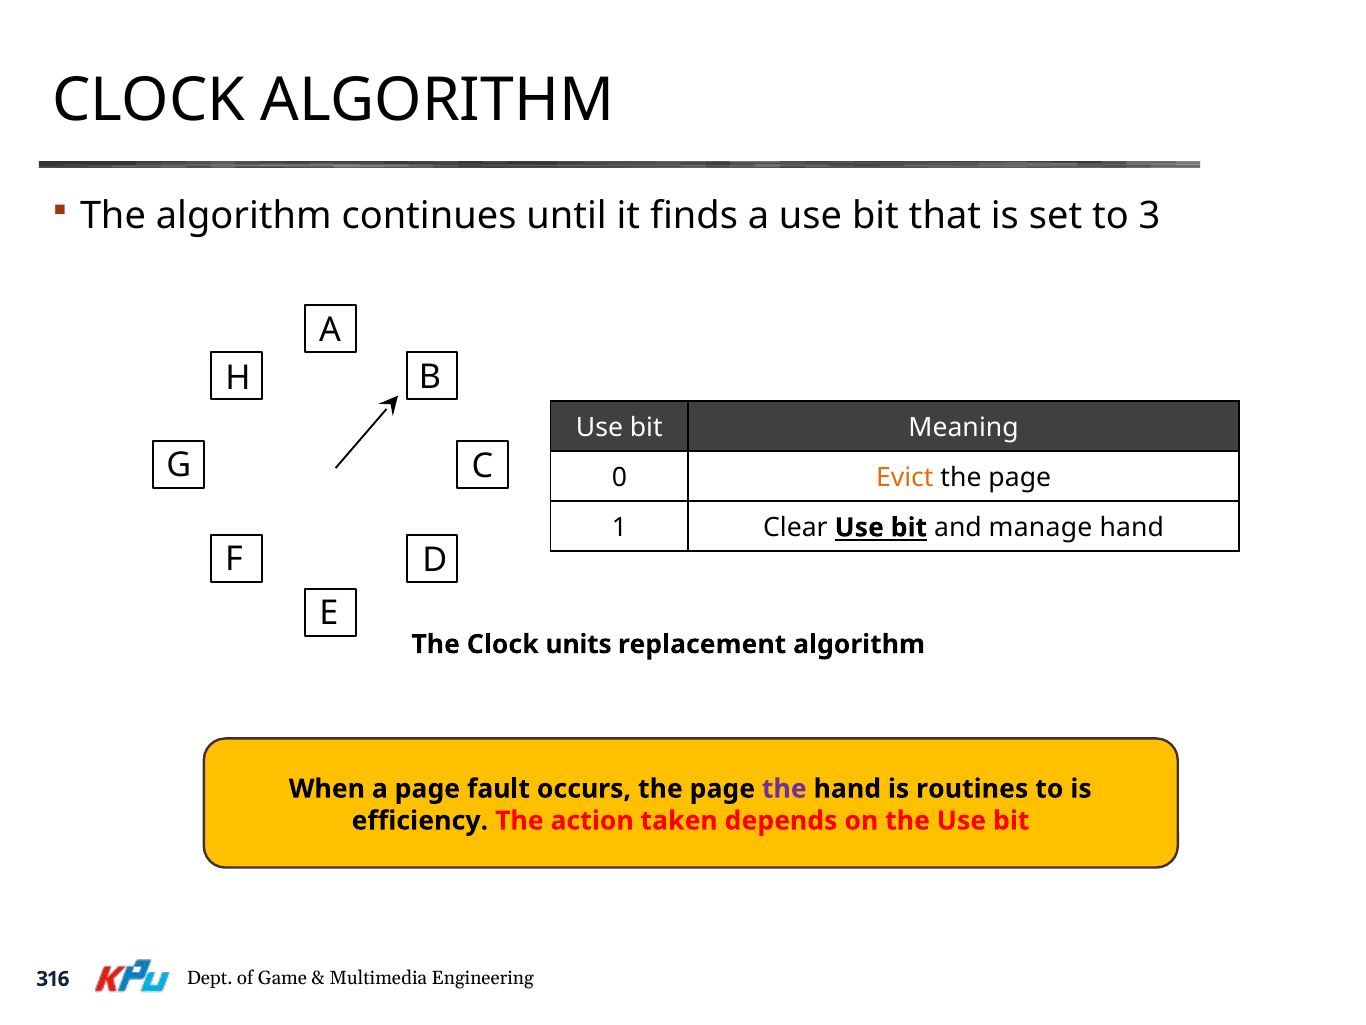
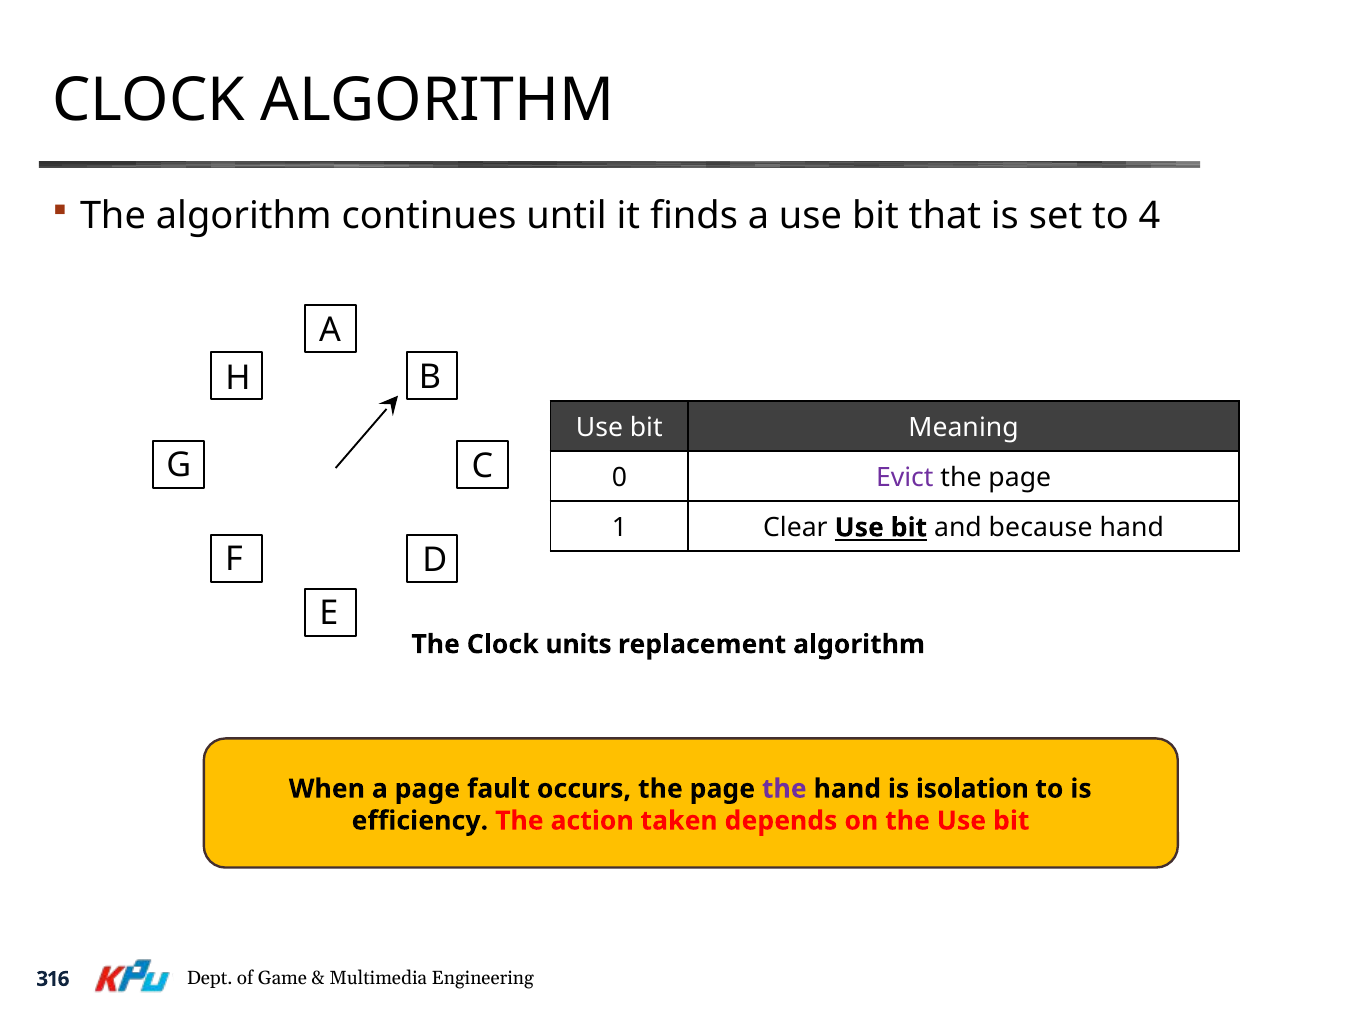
3: 3 -> 4
Evict colour: orange -> purple
manage: manage -> because
routines: routines -> isolation
